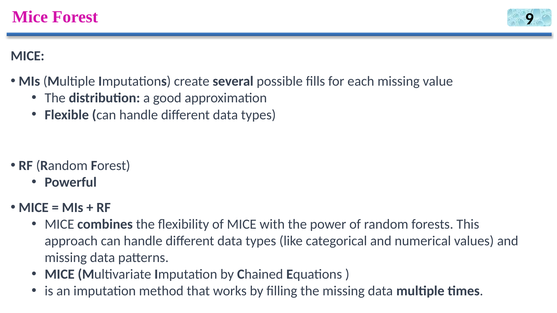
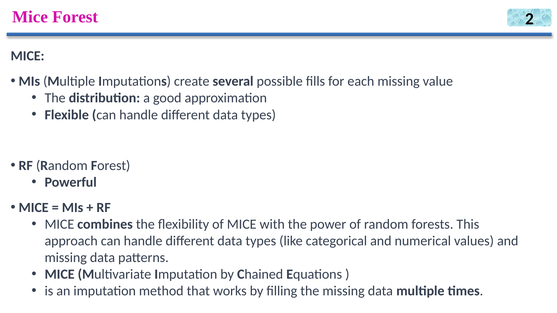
9: 9 -> 2
